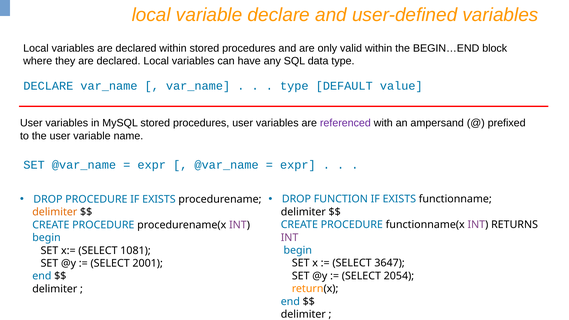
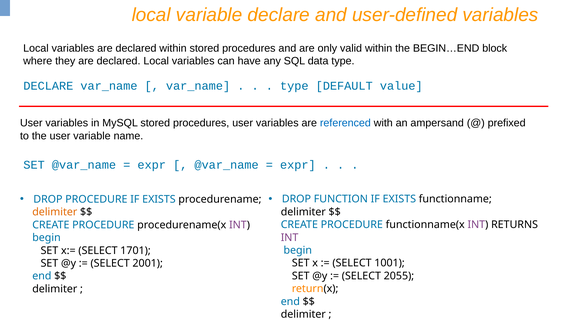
referenced colour: purple -> blue
1081: 1081 -> 1701
3647: 3647 -> 1001
2054: 2054 -> 2055
